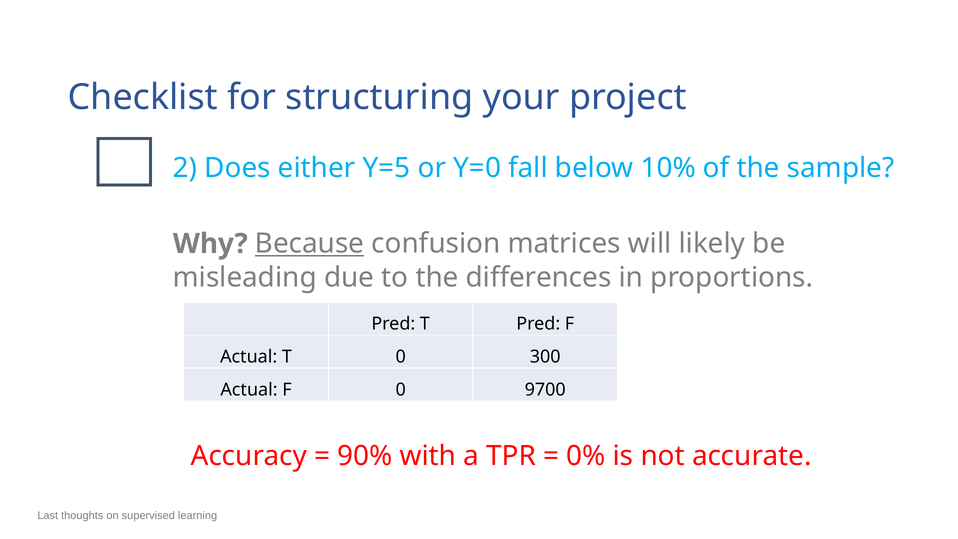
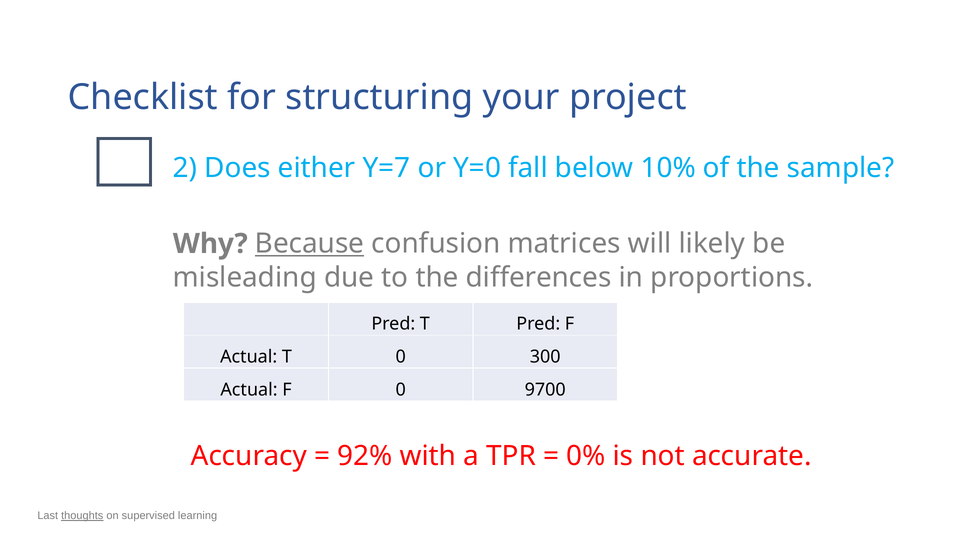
Y=5: Y=5 -> Y=7
90%: 90% -> 92%
thoughts underline: none -> present
